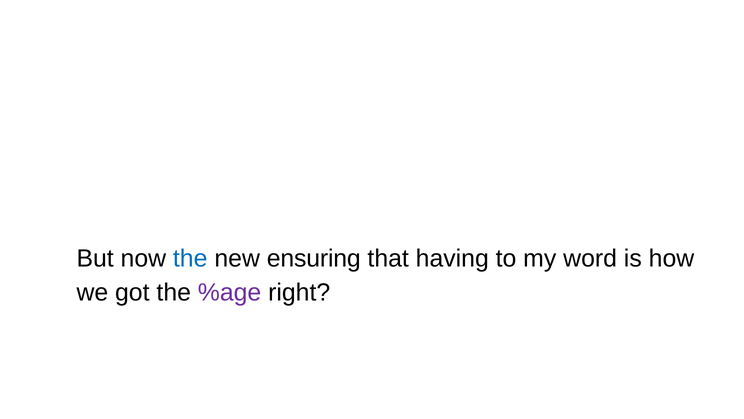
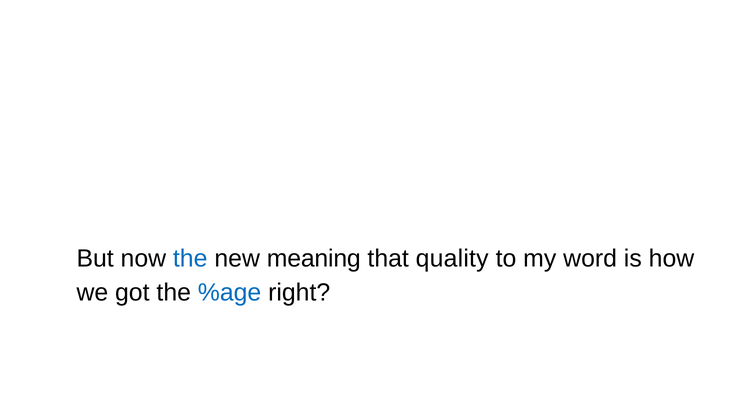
ensuring: ensuring -> meaning
having: having -> quality
%age colour: purple -> blue
